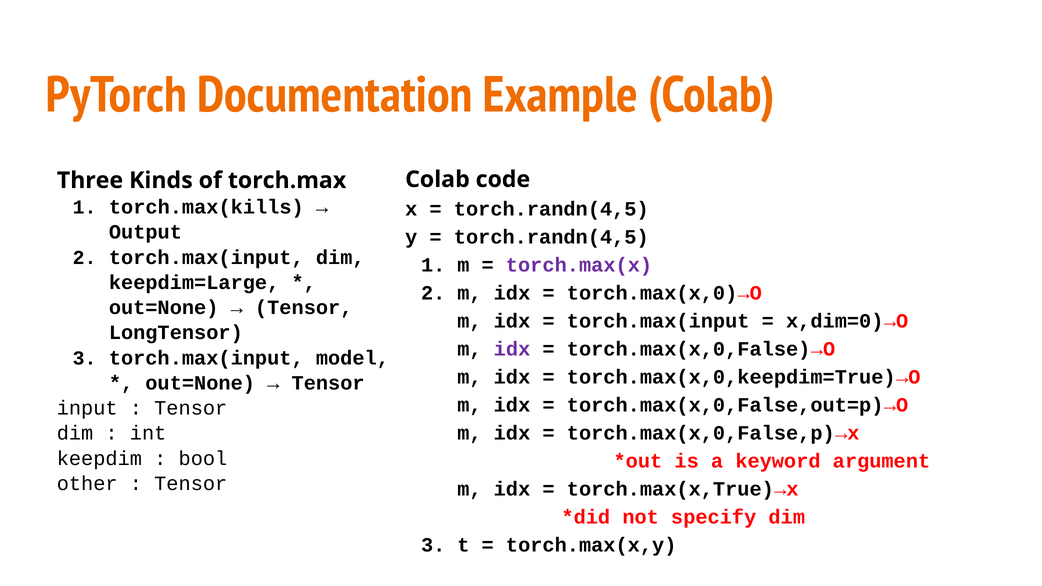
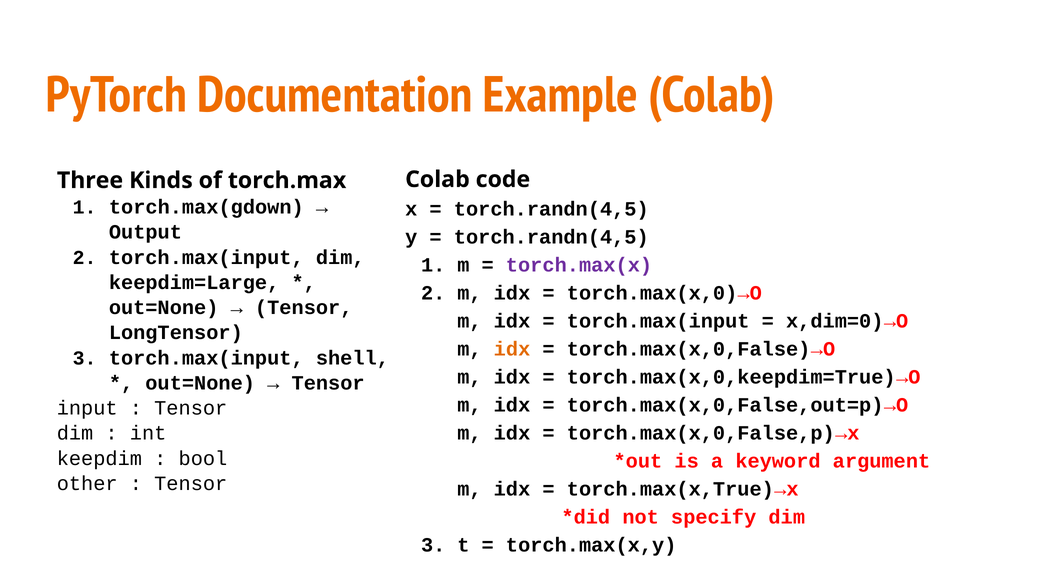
torch.max(kills: torch.max(kills -> torch.max(gdown
idx at (512, 349) colour: purple -> orange
model: model -> shell
